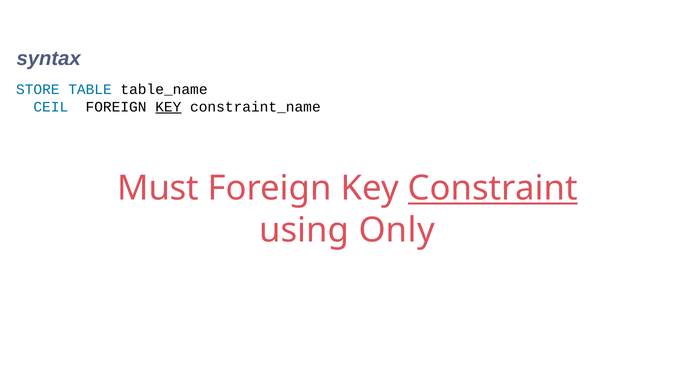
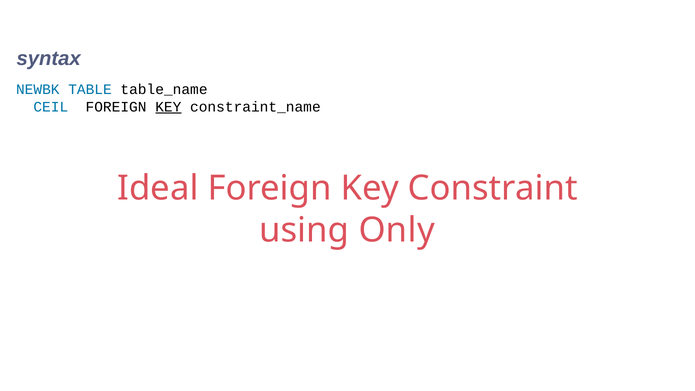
STORE: STORE -> NEWBK
Must: Must -> Ideal
Constraint underline: present -> none
